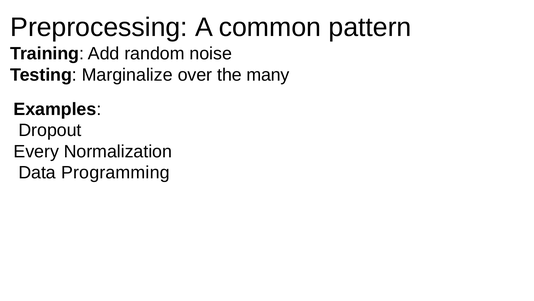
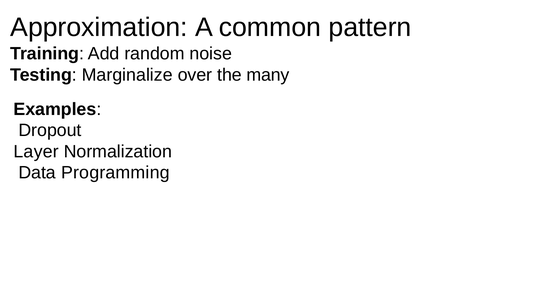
Preprocessing: Preprocessing -> Approximation
Every: Every -> Layer
